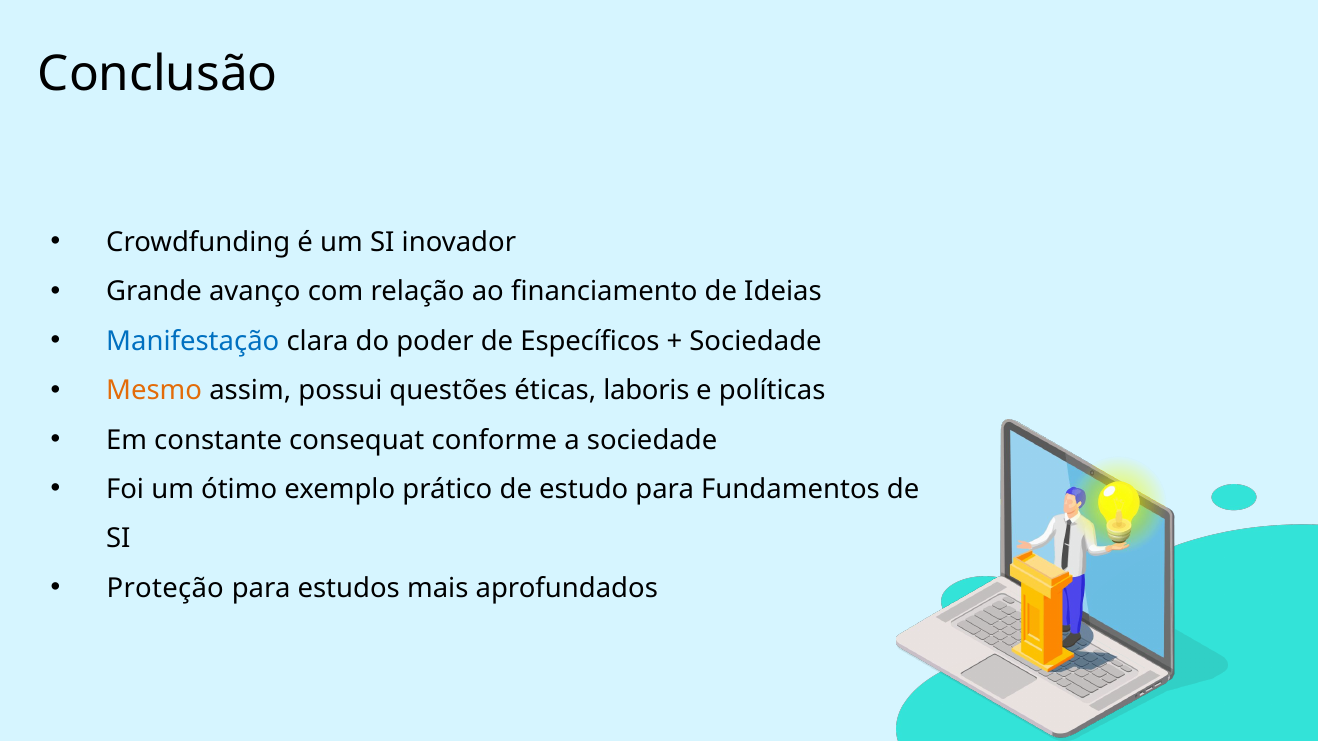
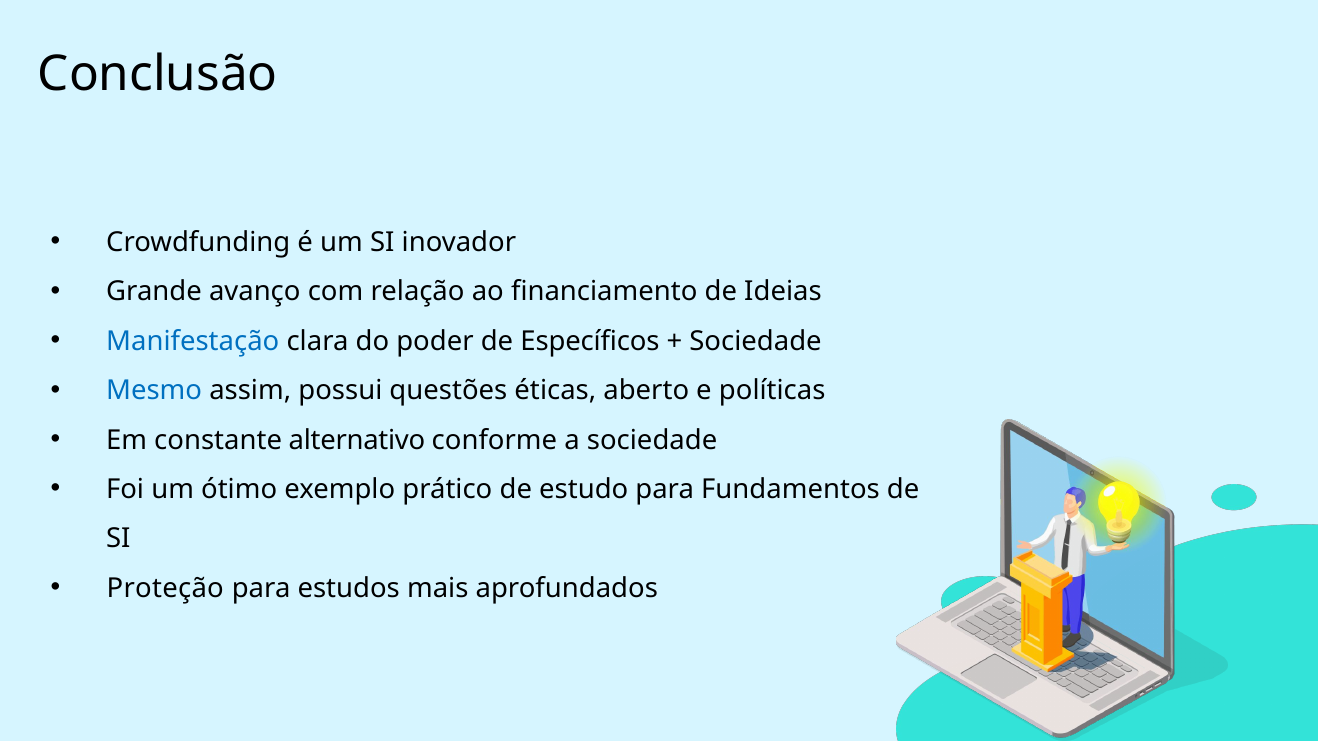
Mesmo colour: orange -> blue
laboris: laboris -> aberto
consequat: consequat -> alternativo
